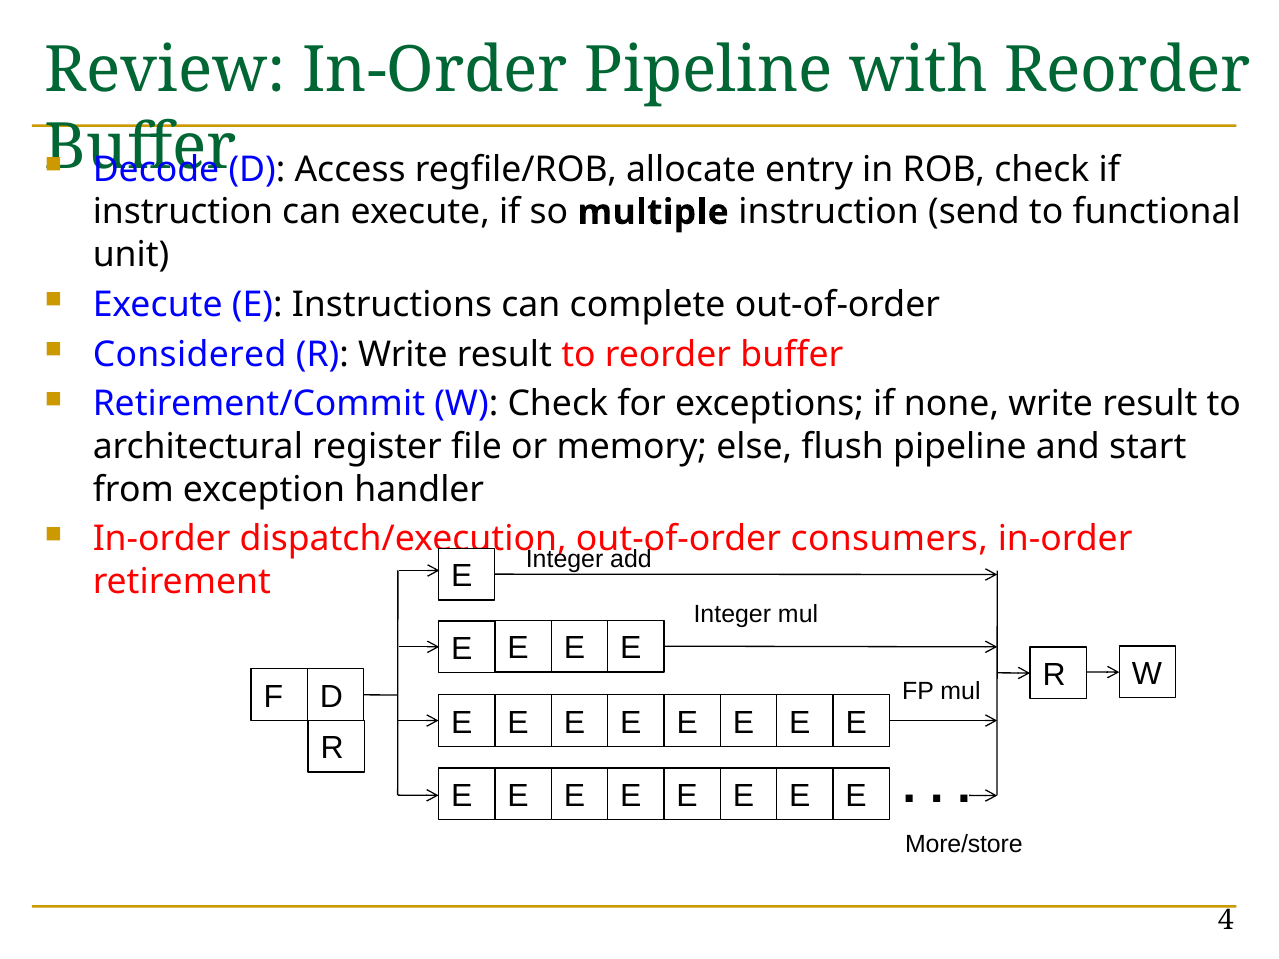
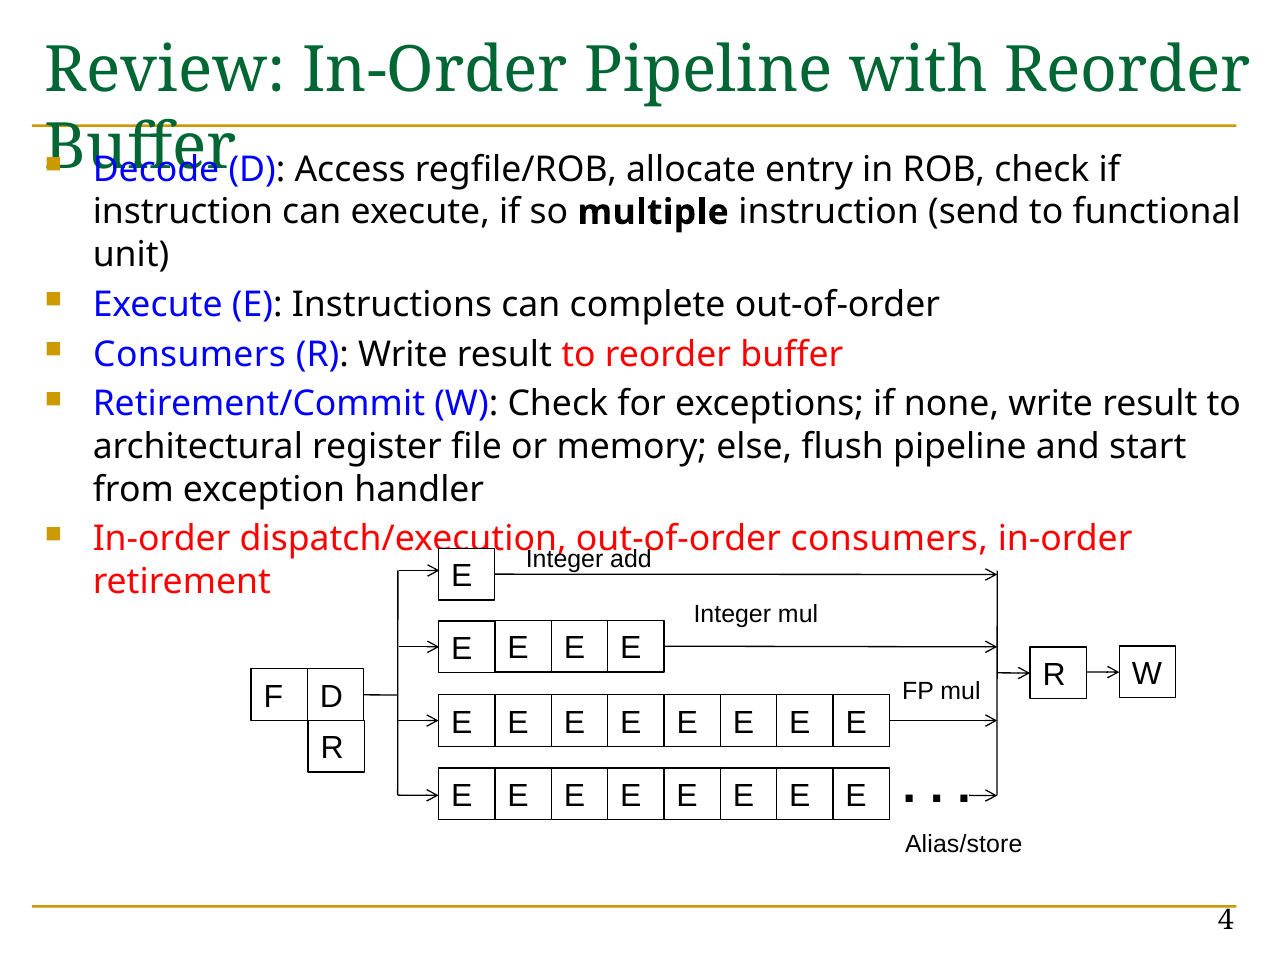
Considered at (190, 354): Considered -> Consumers
More/store: More/store -> Alias/store
